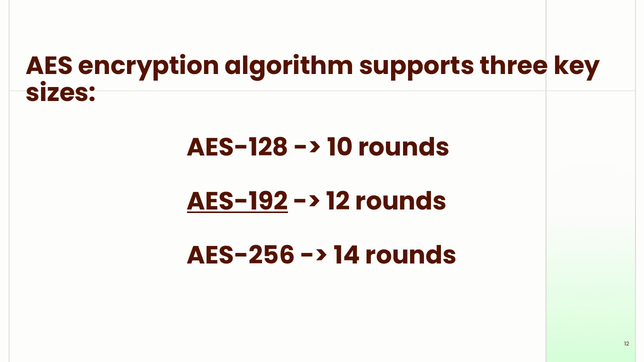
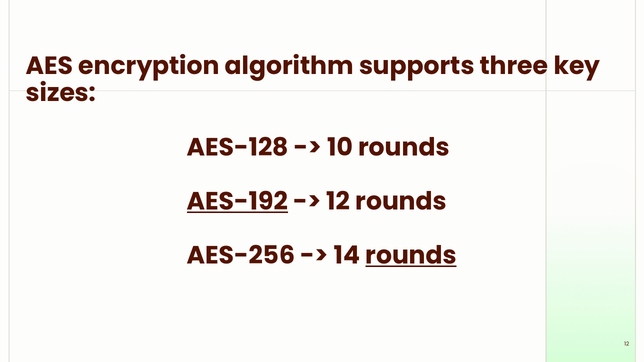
rounds at (411, 256) underline: none -> present
